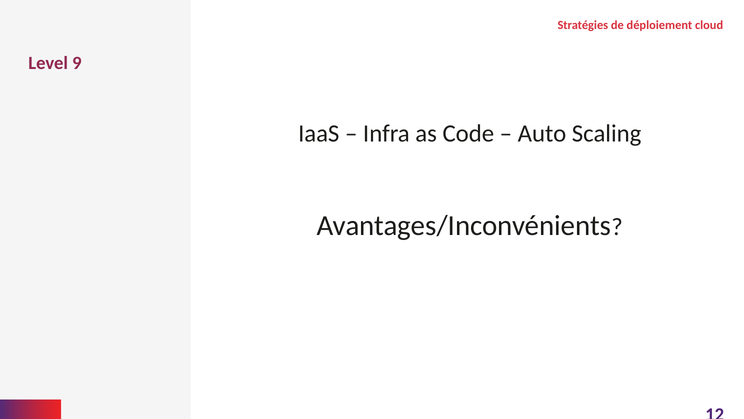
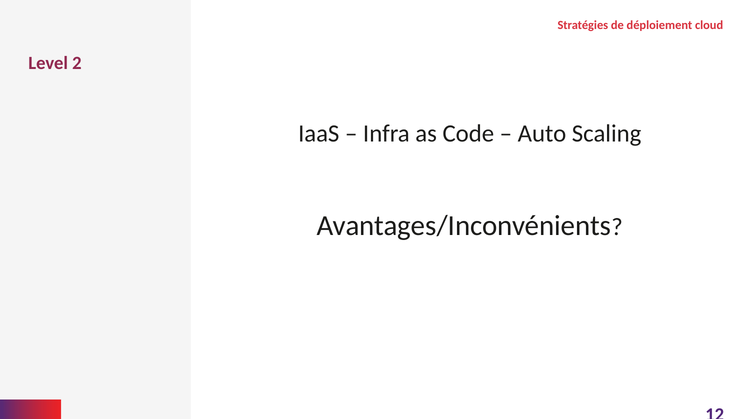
9: 9 -> 2
